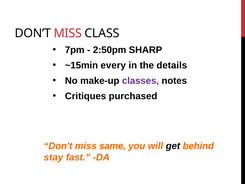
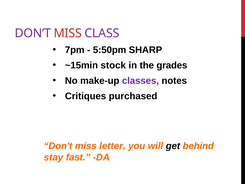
DON’T colour: black -> purple
CLASS colour: black -> purple
2:50pm: 2:50pm -> 5:50pm
every: every -> stock
details: details -> grades
same: same -> letter
